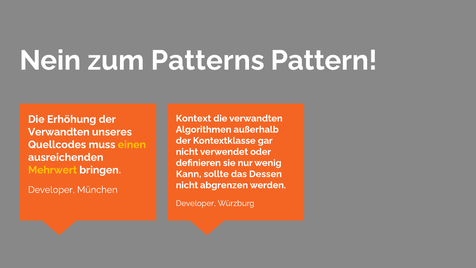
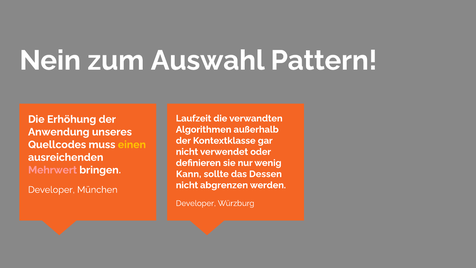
Patterns: Patterns -> Auswahl
Kontext: Kontext -> Laufzeit
Verwandten at (59, 132): Verwandten -> Anwendung
Mehrwert colour: yellow -> pink
